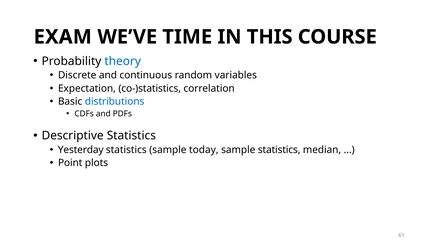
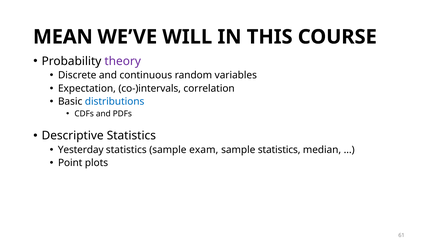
EXAM: EXAM -> MEAN
TIME: TIME -> WILL
theory colour: blue -> purple
co-)statistics: co-)statistics -> co-)intervals
today: today -> exam
